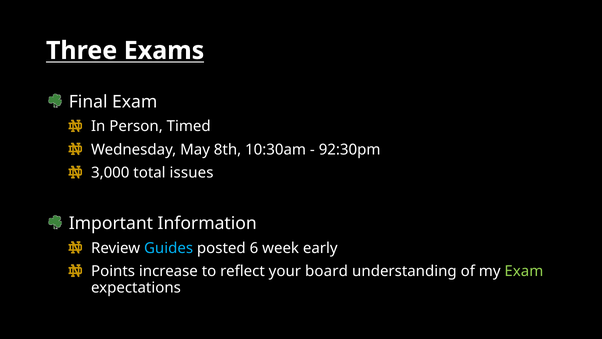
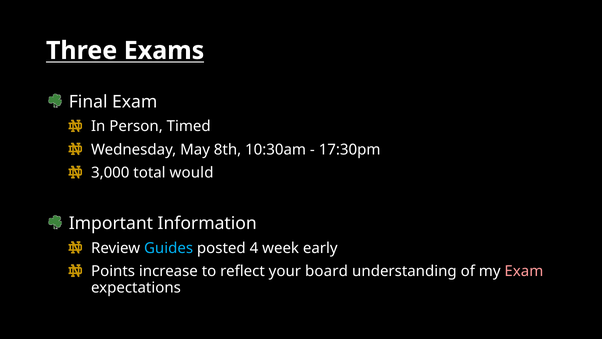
92:30pm: 92:30pm -> 17:30pm
issues: issues -> would
6: 6 -> 4
Exam at (524, 271) colour: light green -> pink
